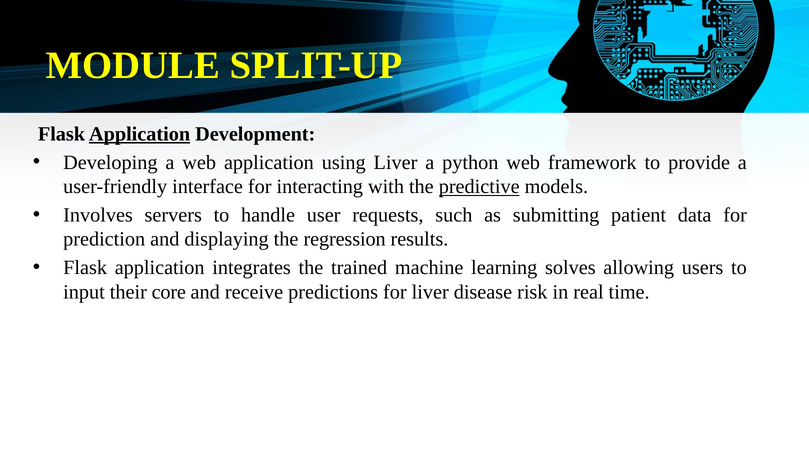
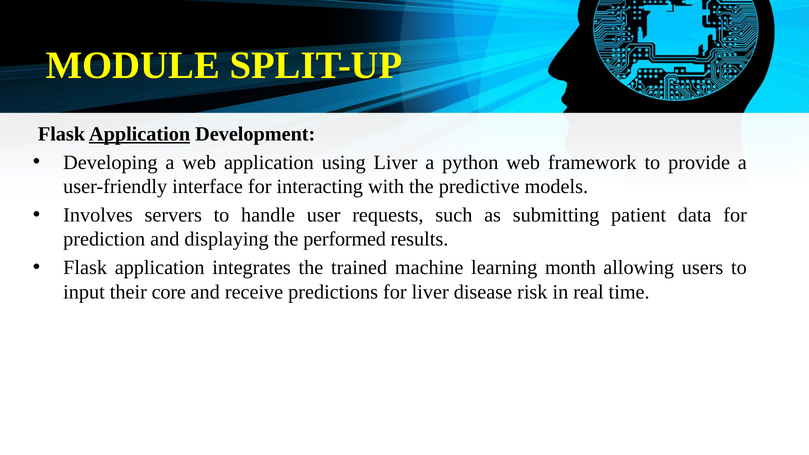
predictive underline: present -> none
regression: regression -> performed
solves: solves -> month
